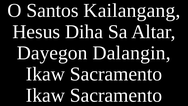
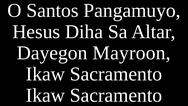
Kailangang: Kailangang -> Pangamuyo
Dalangin: Dalangin -> Mayroon
